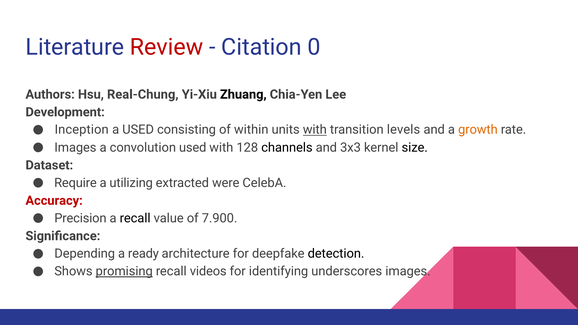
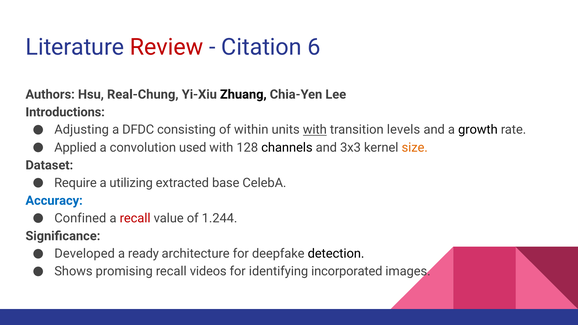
0: 0 -> 6
Development: Development -> Introductions
Inception: Inception -> Adjusting
a USED: USED -> DFDC
growth colour: orange -> black
Images at (75, 148): Images -> Applied
size colour: black -> orange
were: were -> base
Accuracy colour: red -> blue
Precision: Precision -> Confined
recall at (135, 218) colour: black -> red
7.900: 7.900 -> 1.244
Depending: Depending -> Developed
promising underline: present -> none
underscores: underscores -> incorporated
